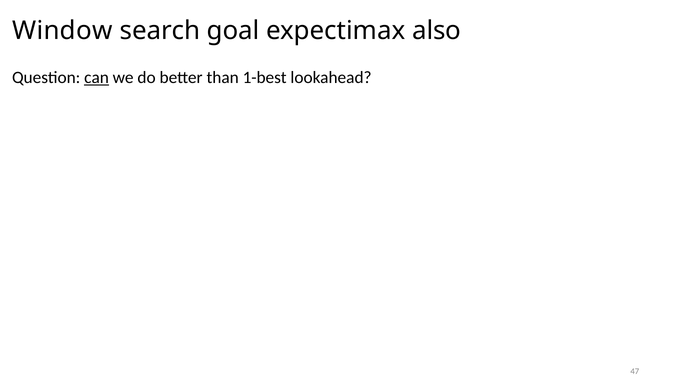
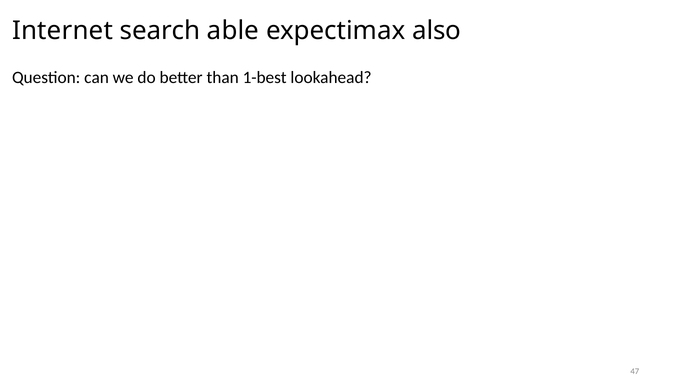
Window: Window -> Internet
goal: goal -> able
can underline: present -> none
